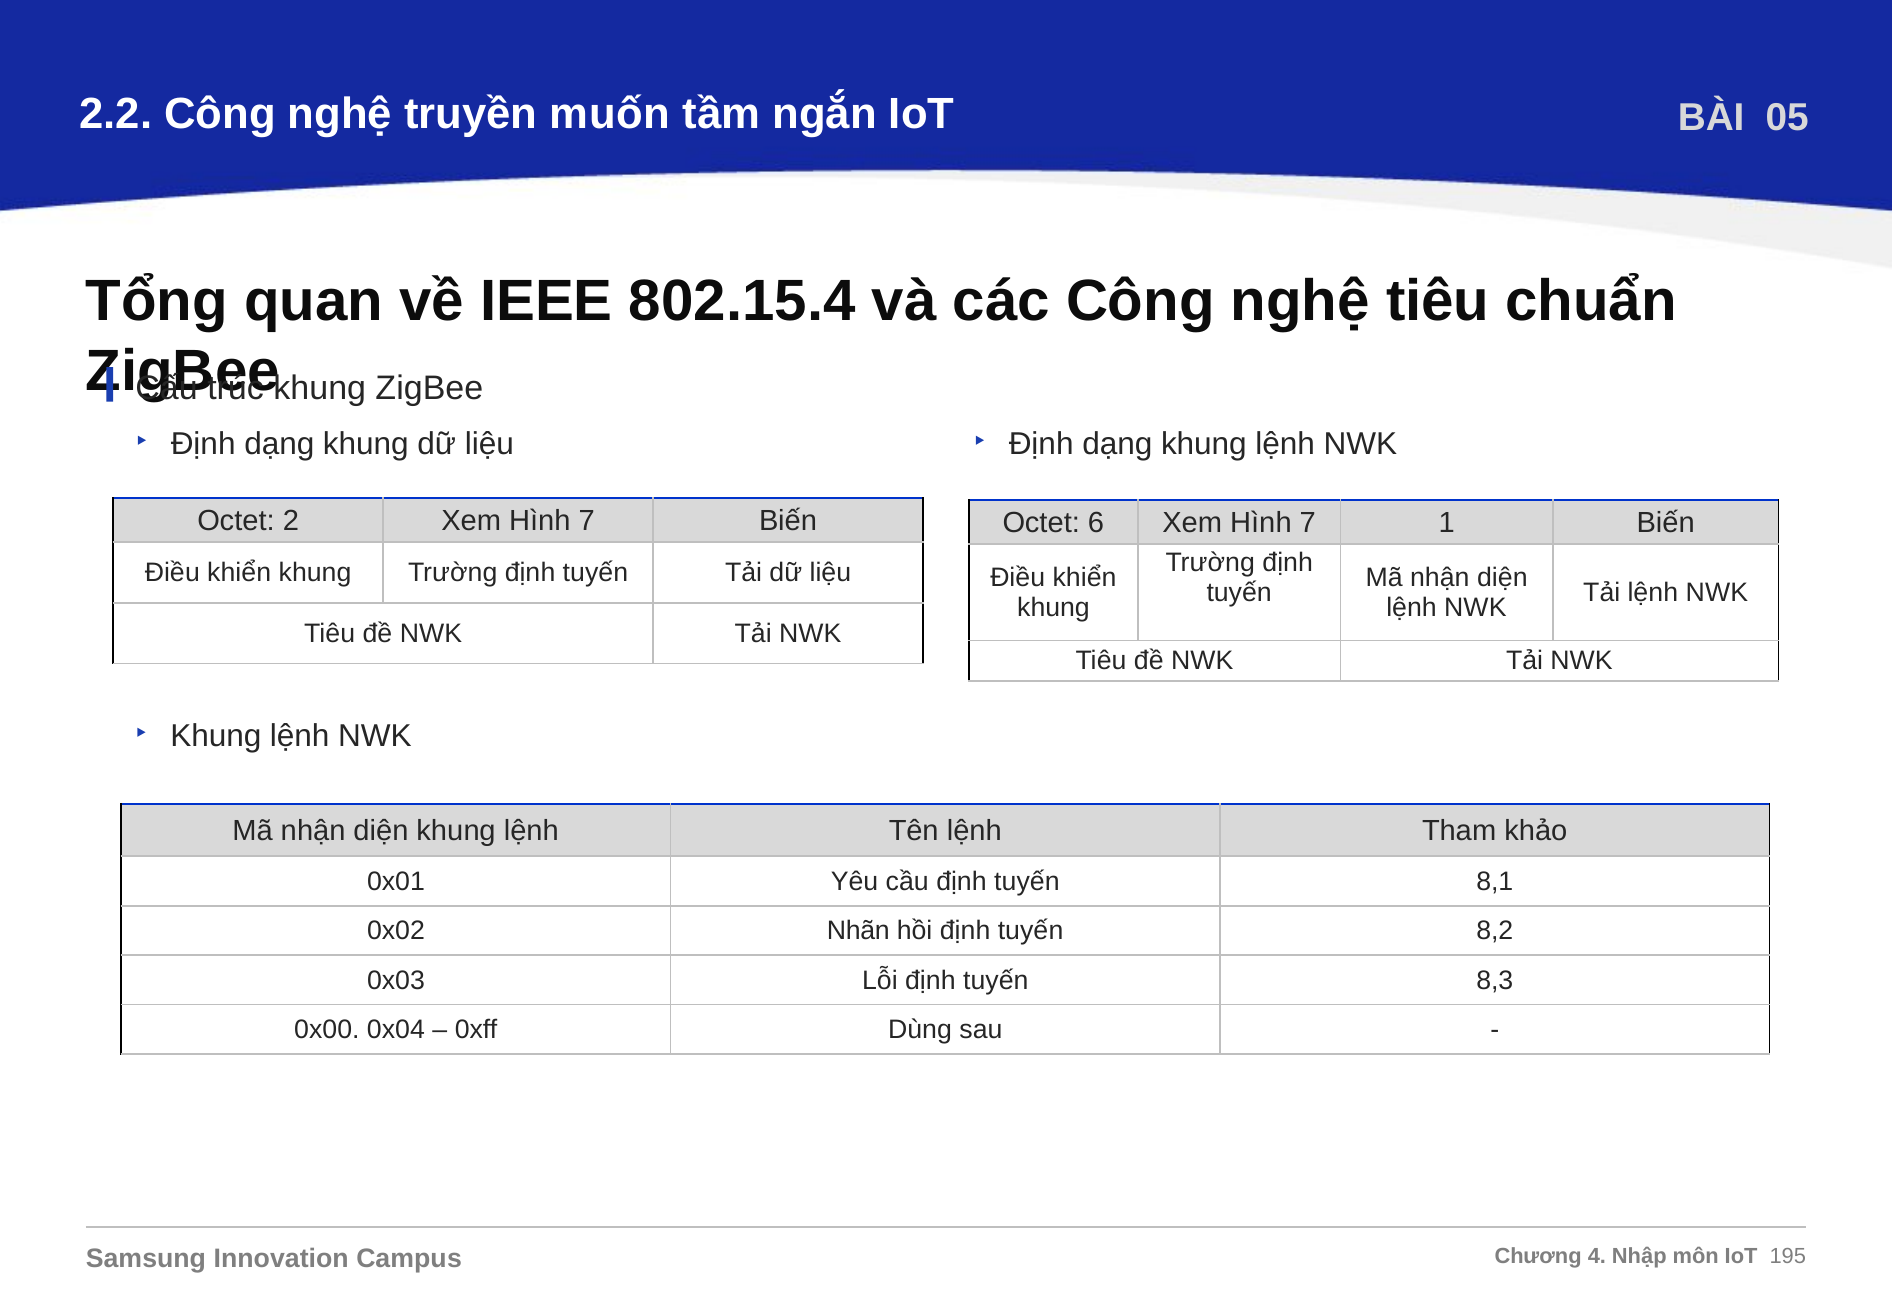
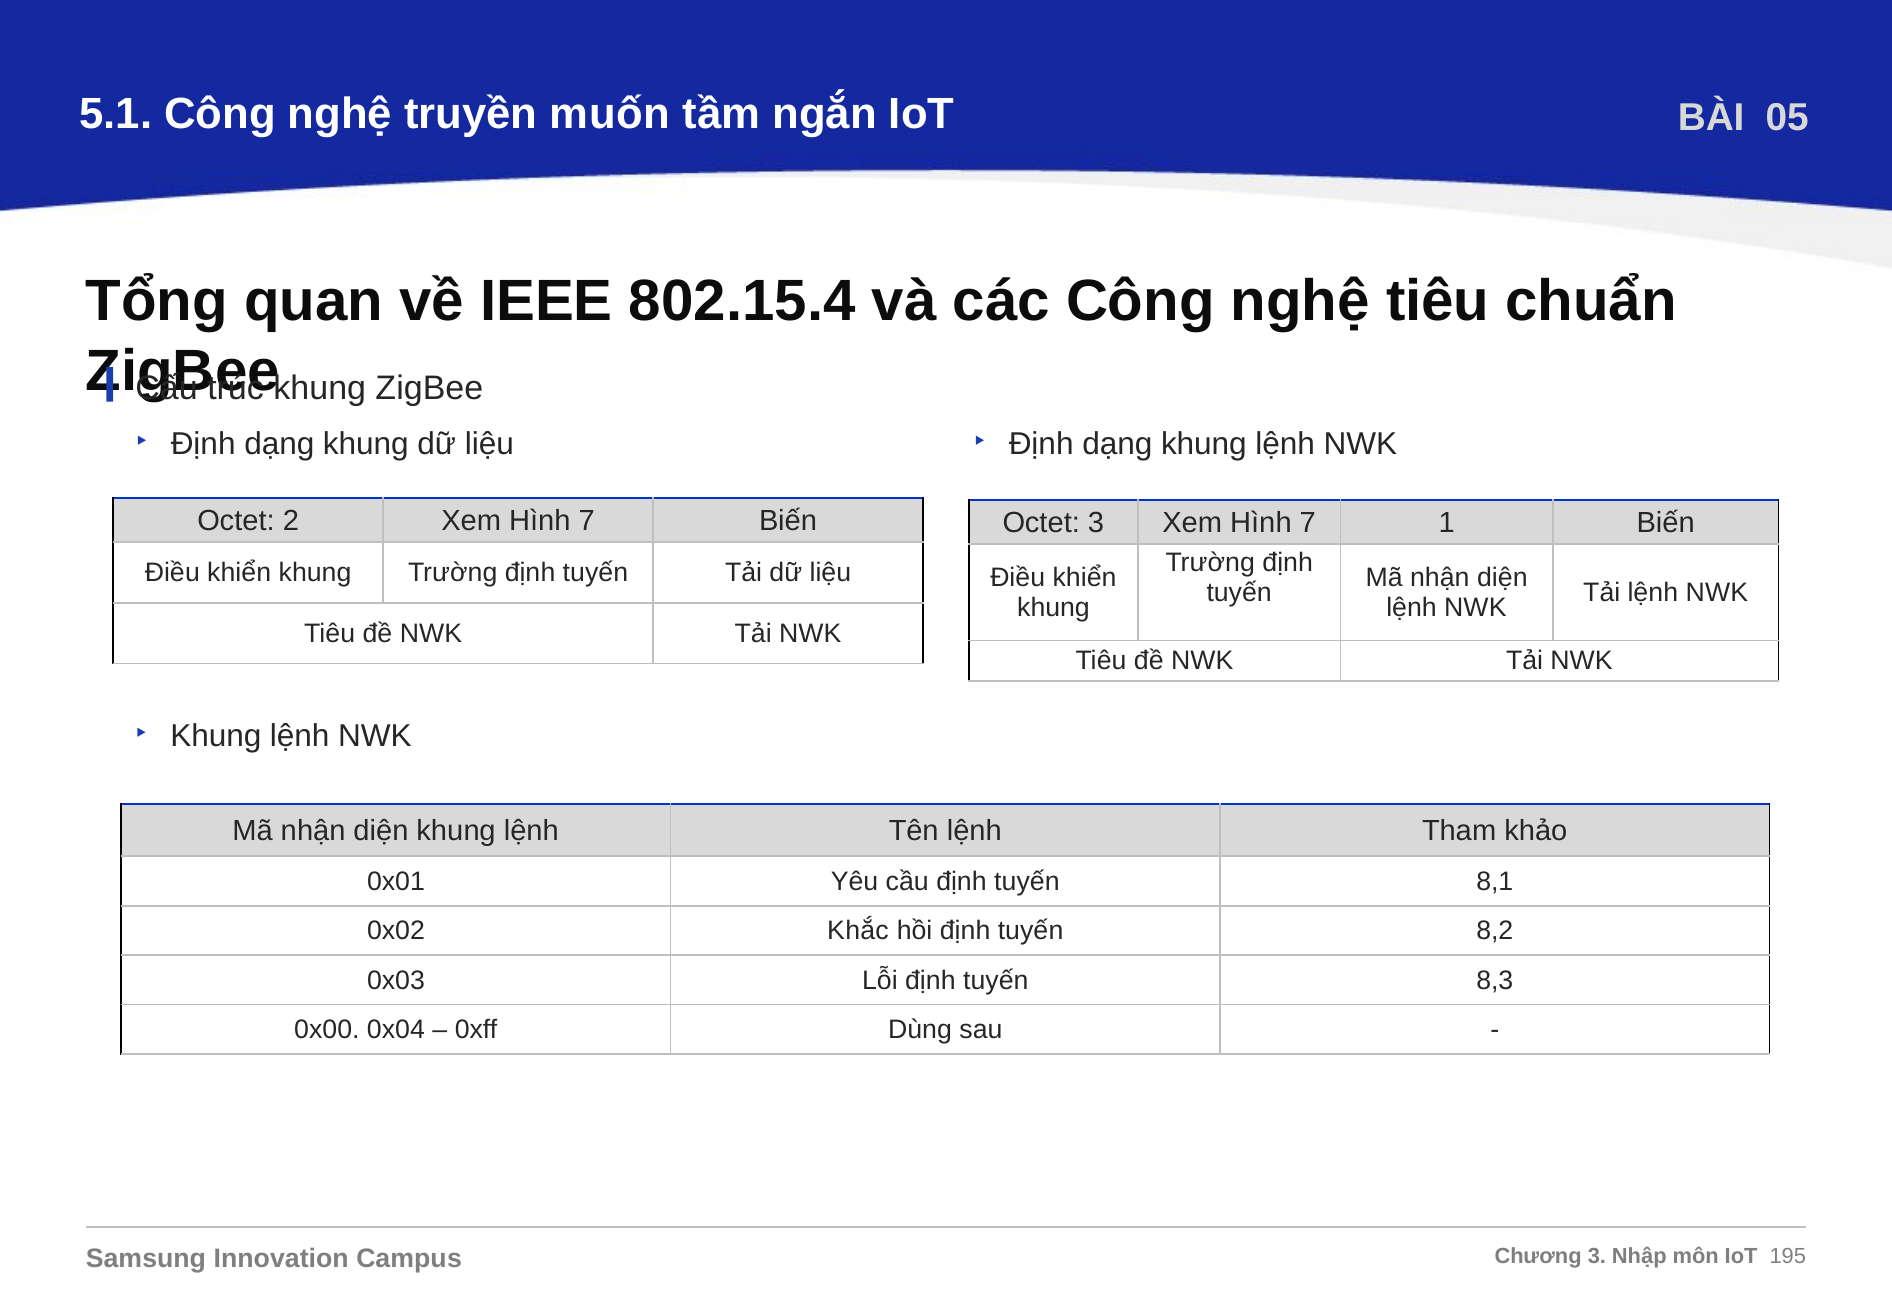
2.2: 2.2 -> 5.1
Octet 6: 6 -> 3
Nhãn: Nhãn -> Khắc
4 at (1597, 1256): 4 -> 3
